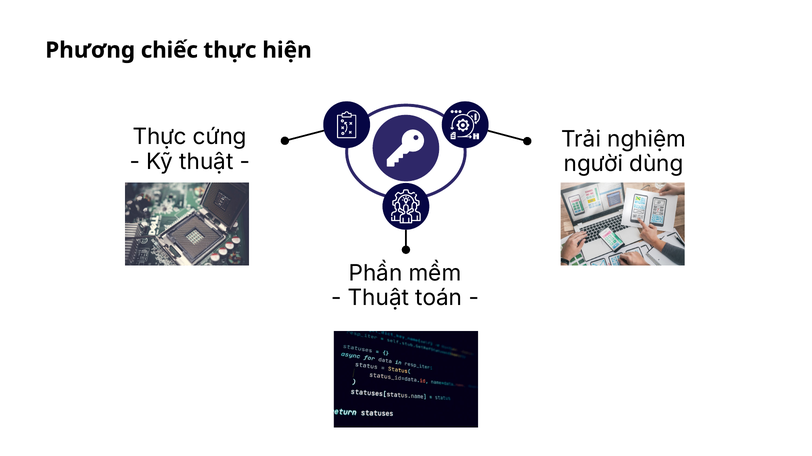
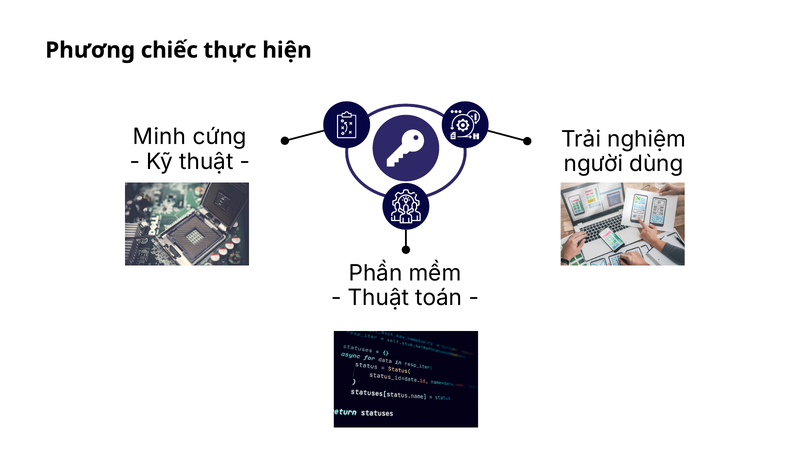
Thực at (160, 137): Thực -> Minh
